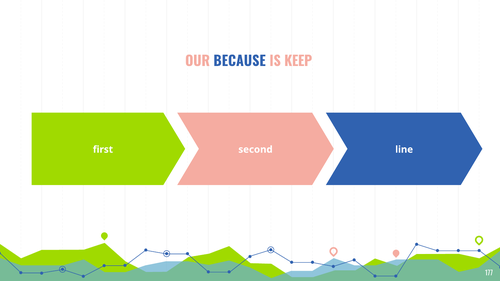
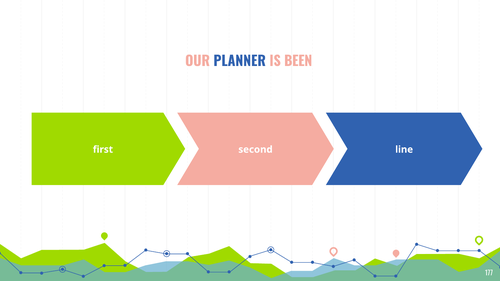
BECAUSE: BECAUSE -> PLANNER
KEEP: KEEP -> BEEN
